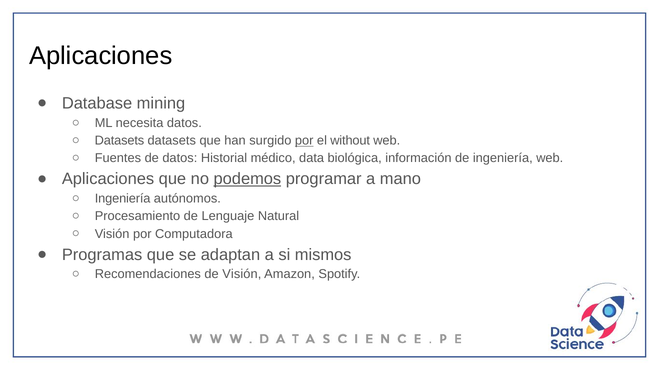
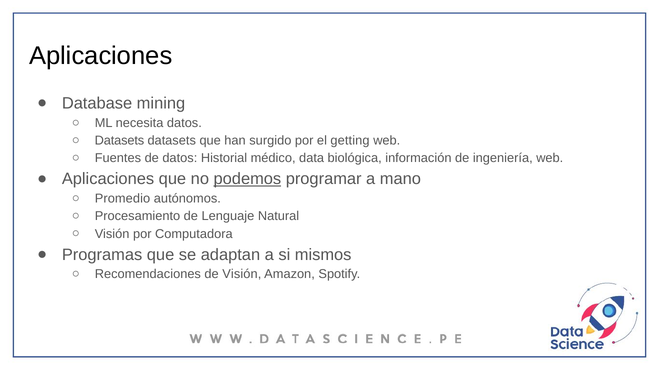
por at (304, 141) underline: present -> none
without: without -> getting
Ingeniería at (123, 199): Ingeniería -> Promedio
